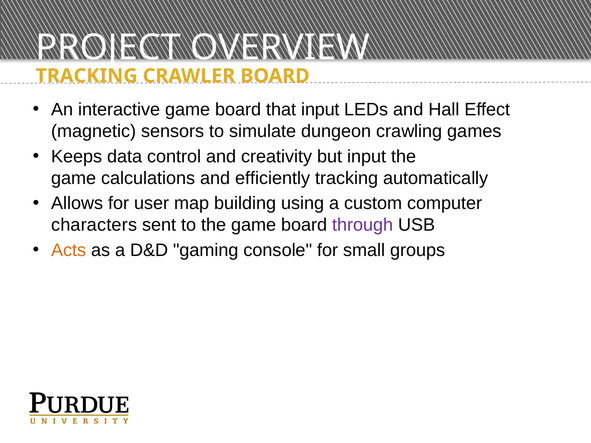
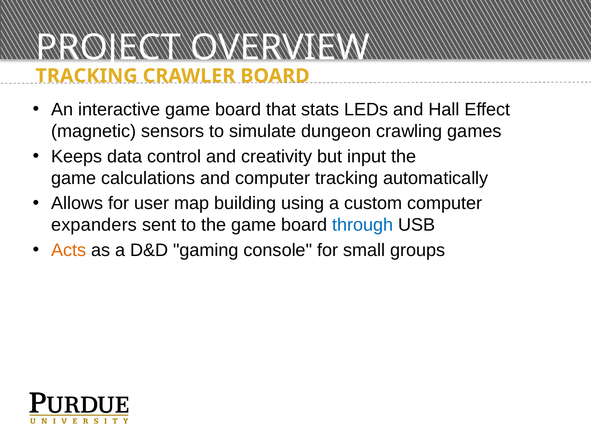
that input: input -> stats
and efficiently: efficiently -> computer
characters: characters -> expanders
through colour: purple -> blue
